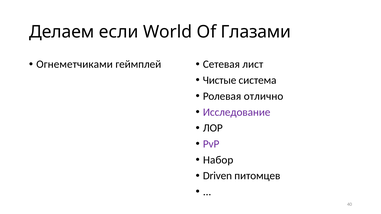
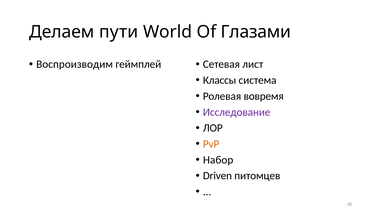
если: если -> пути
Огнеметчиками: Огнеметчиками -> Воспроизводим
Чистые: Чистые -> Классы
отлично: отлично -> вовремя
PvP colour: purple -> orange
